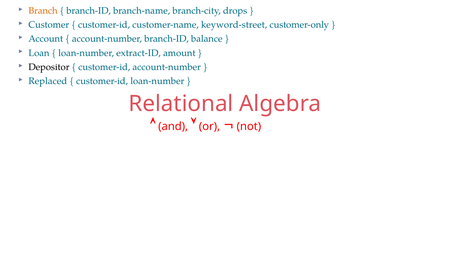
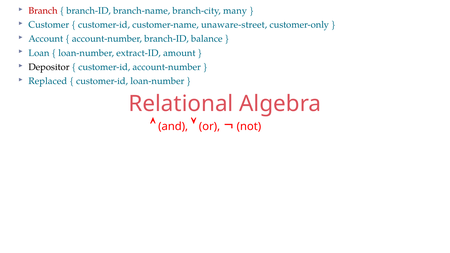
Branch colour: orange -> red
drops: drops -> many
keyword-street: keyword-street -> unaware-street
